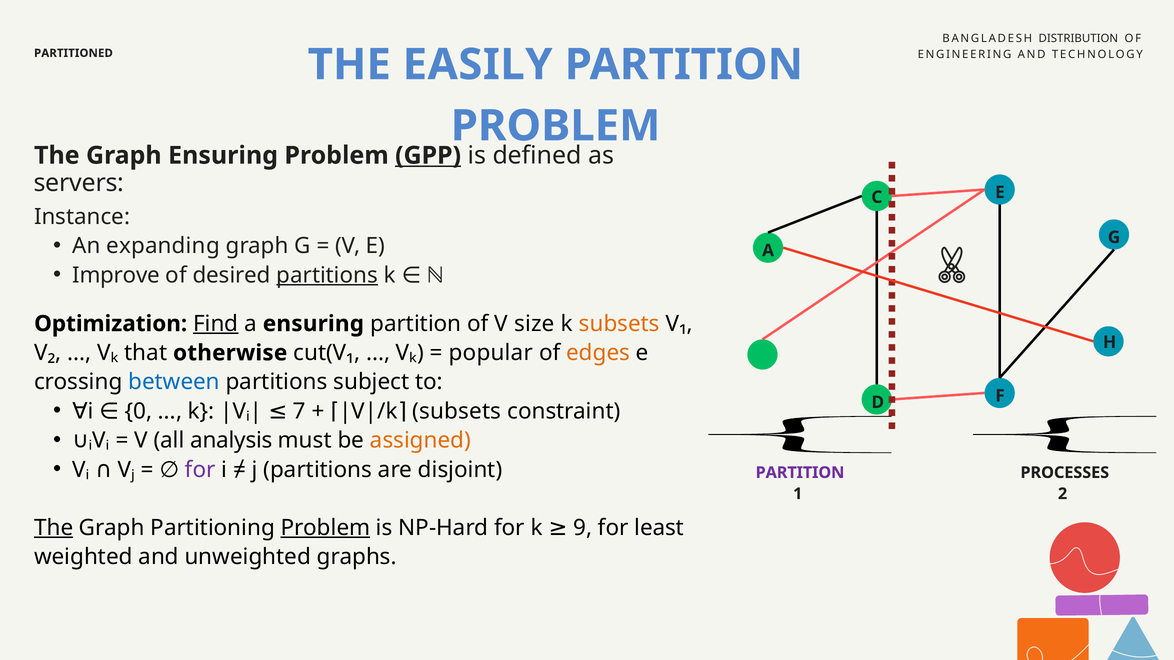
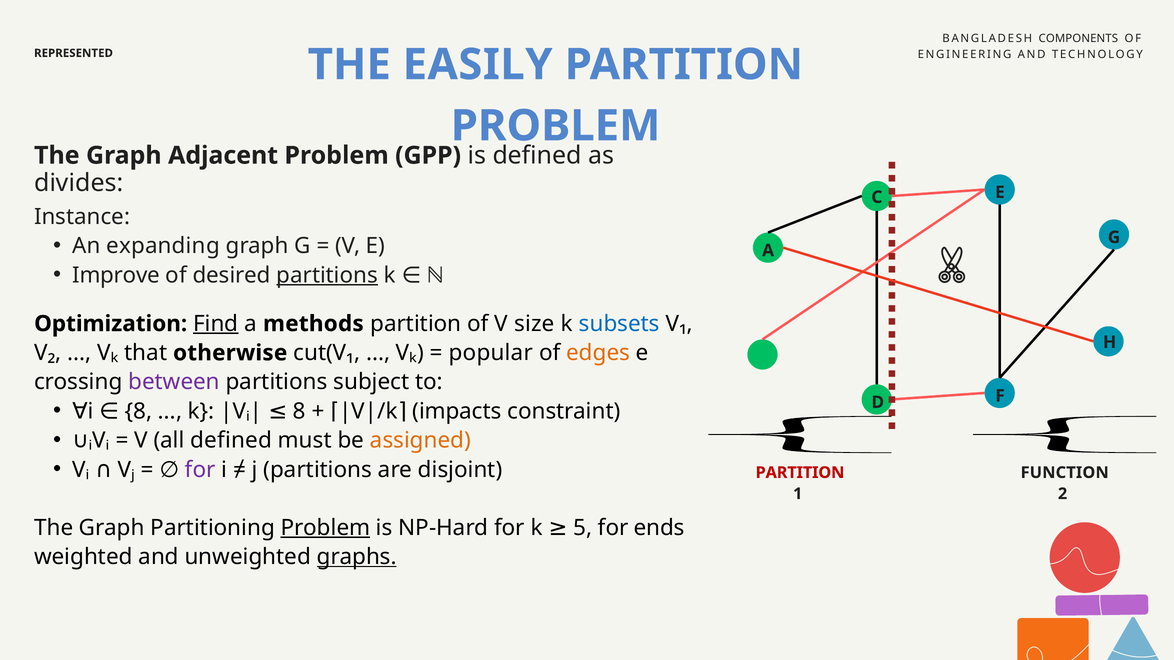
DISTRIBUTION: DISTRIBUTION -> COMPONENTS
PARTITIONED: PARTITIONED -> REPRESENTED
Graph Ensuring: Ensuring -> Adjacent
GPP underline: present -> none
servers: servers -> divides
a ensuring: ensuring -> methods
subsets at (619, 324) colour: orange -> blue
between colour: blue -> purple
i 0: 0 -> 8
7 at (299, 411): 7 -> 8
subsets at (457, 411): subsets -> impacts
all analysis: analysis -> defined
PARTITION at (800, 473) colour: purple -> red
PROCESSES: PROCESSES -> FUNCTION
The at (54, 528) underline: present -> none
9: 9 -> 5
least: least -> ends
graphs underline: none -> present
